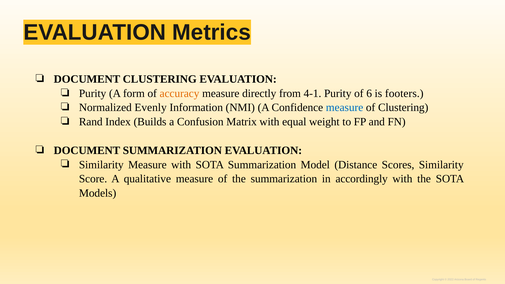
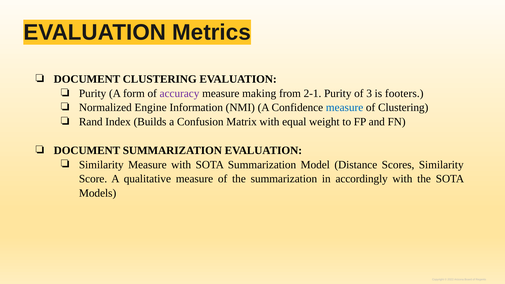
accuracy colour: orange -> purple
directly: directly -> making
4-1: 4-1 -> 2-1
6: 6 -> 3
Evenly: Evenly -> Engine
